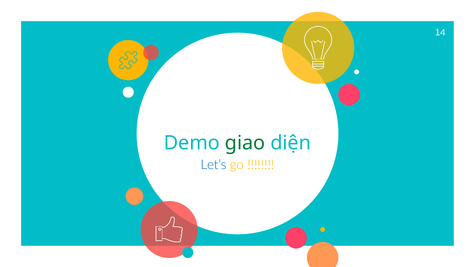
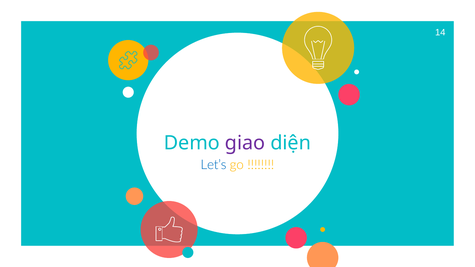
giao colour: green -> purple
